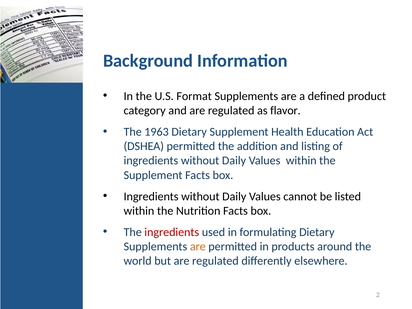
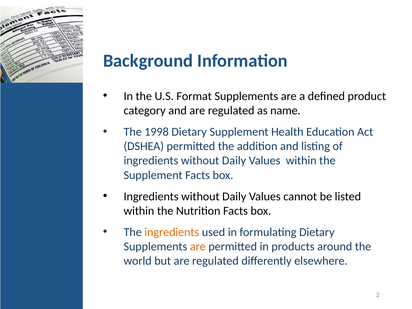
flavor: flavor -> name
1963: 1963 -> 1998
ingredients at (172, 232) colour: red -> orange
